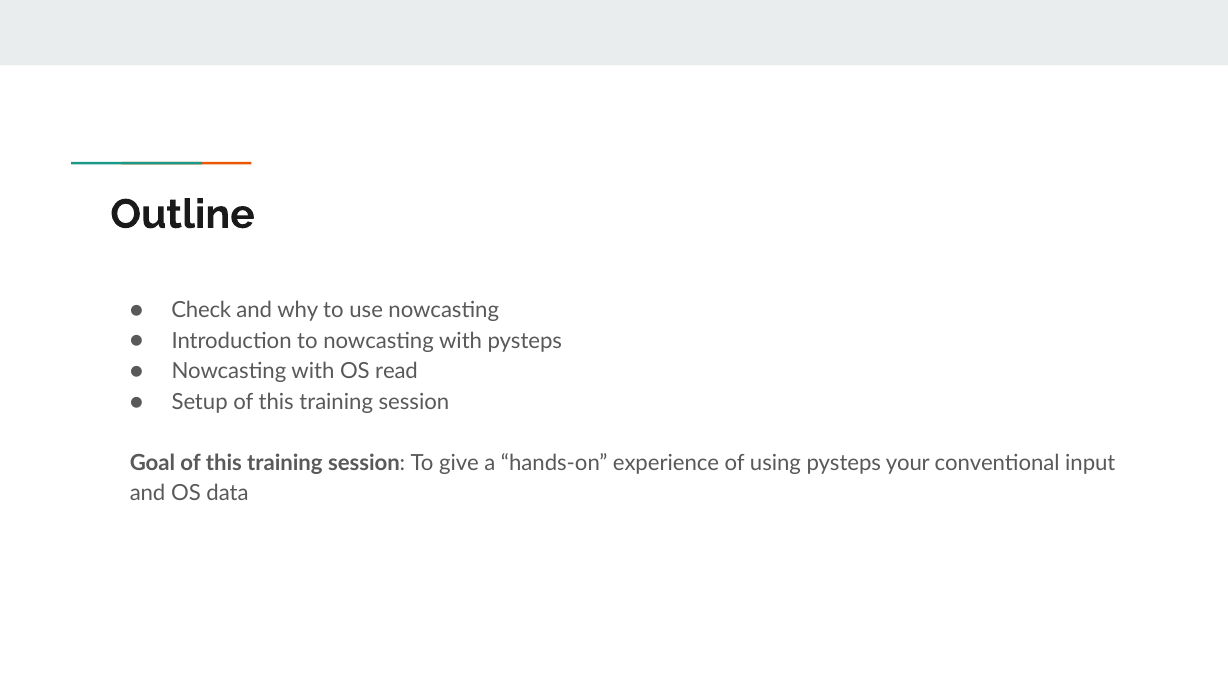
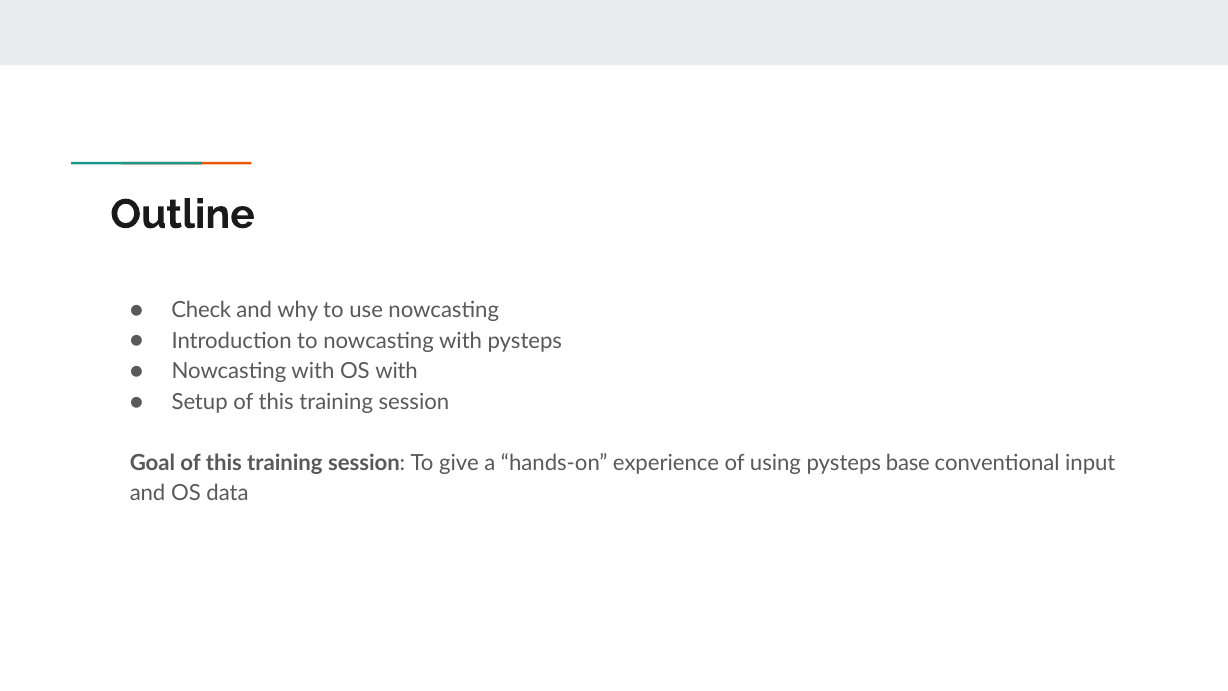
OS read: read -> with
your: your -> base
